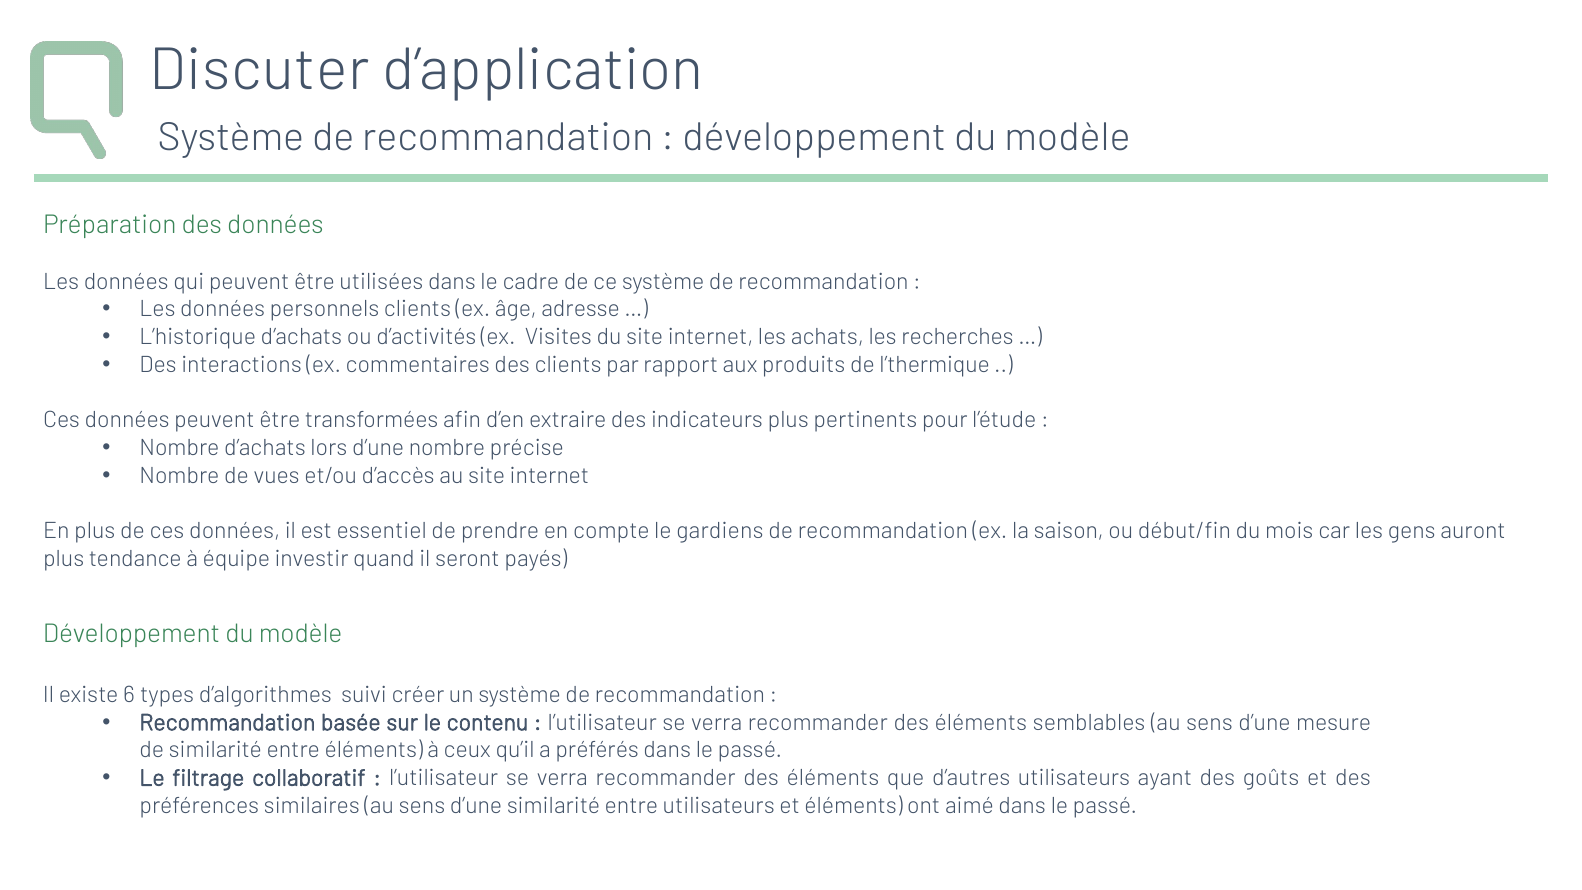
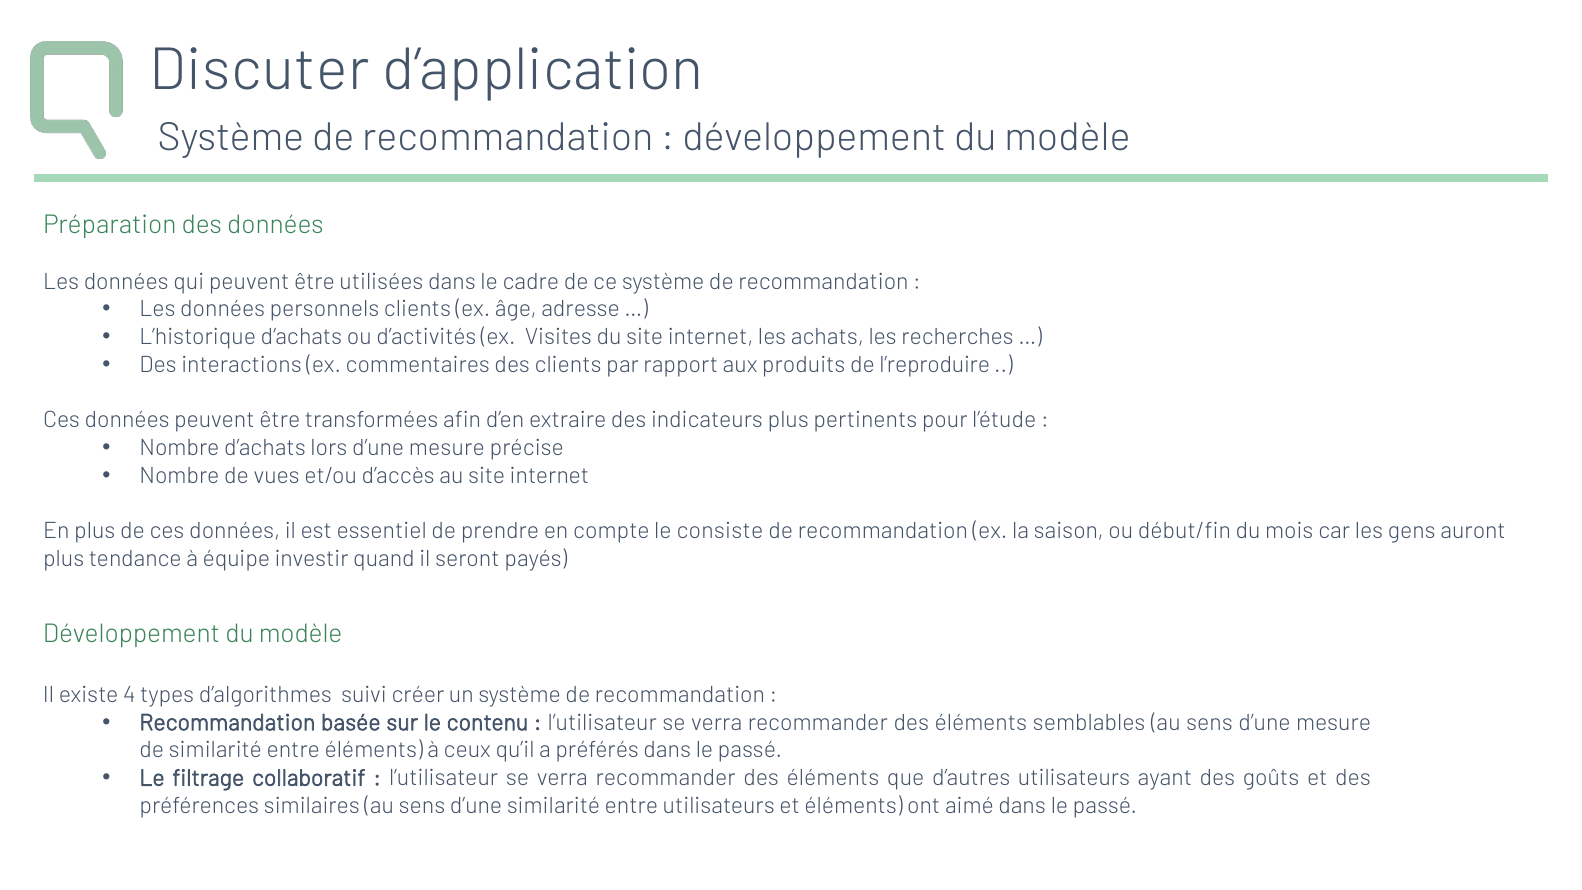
l’thermique: l’thermique -> l’reproduire
lors d’une nombre: nombre -> mesure
gardiens: gardiens -> consiste
6: 6 -> 4
